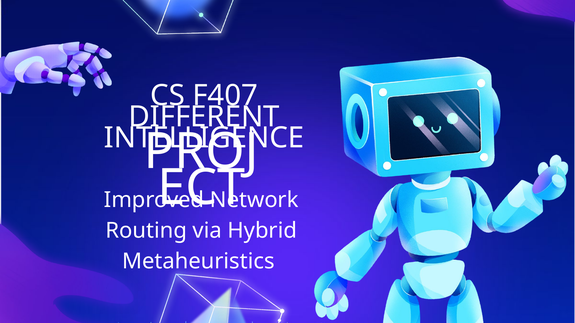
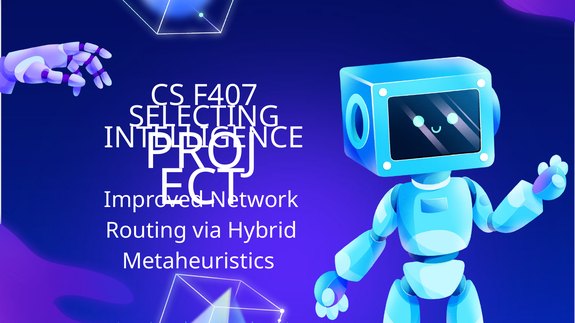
DIFFERENT: DIFFERENT -> SELECTING
